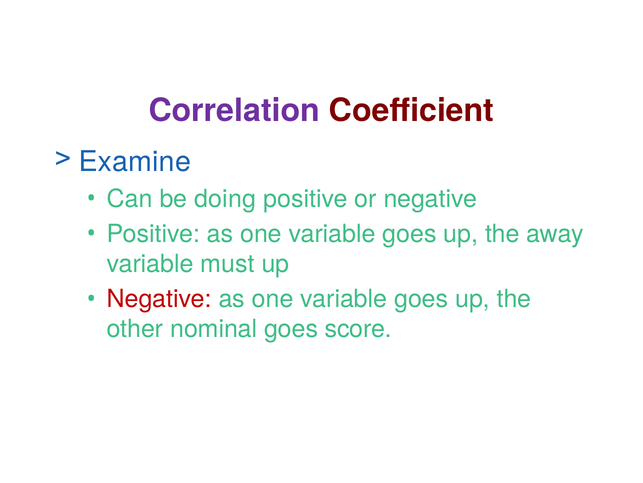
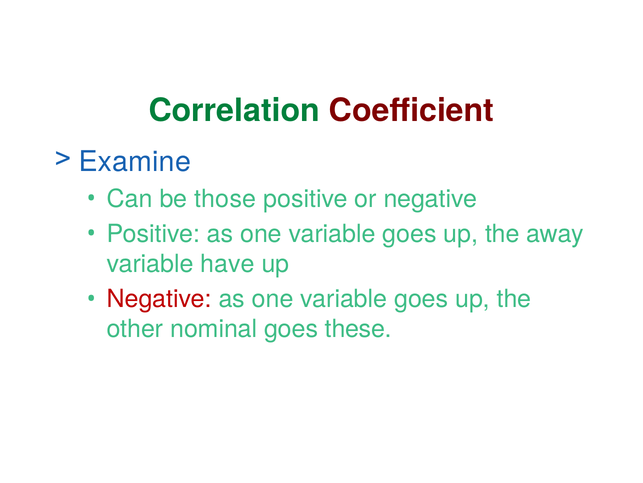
Correlation colour: purple -> green
doing: doing -> those
must: must -> have
score: score -> these
